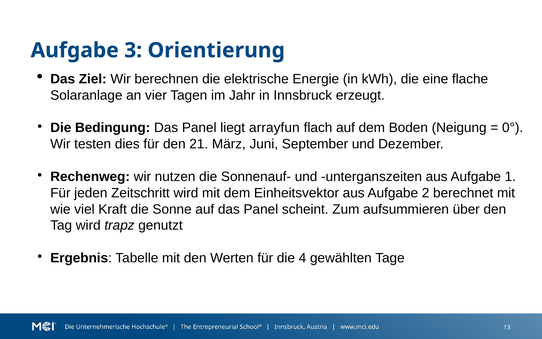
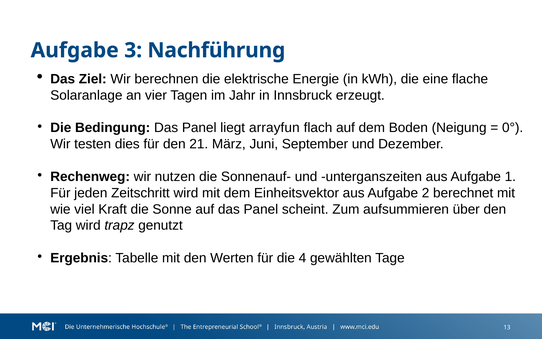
Orientierung: Orientierung -> Nachführung
